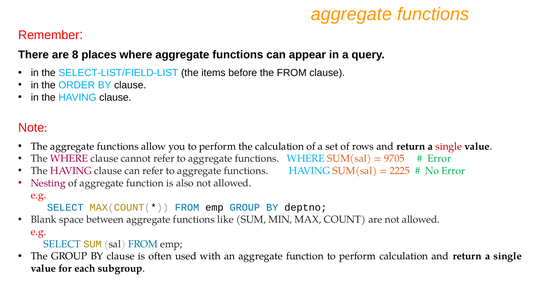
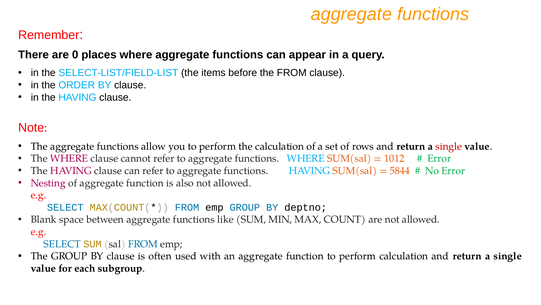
8: 8 -> 0
9705: 9705 -> 1012
2225: 2225 -> 5844
